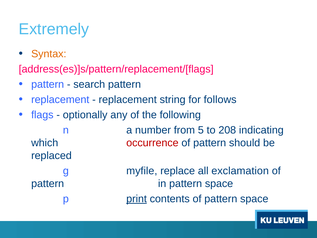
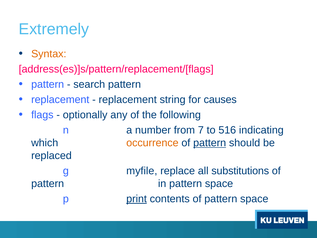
follows: follows -> causes
5: 5 -> 7
208: 208 -> 516
occurrence colour: red -> orange
pattern at (210, 143) underline: none -> present
exclamation: exclamation -> substitutions
